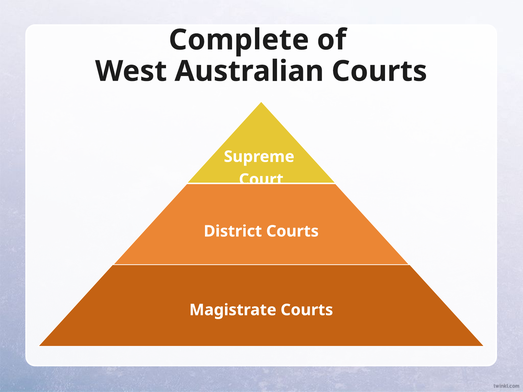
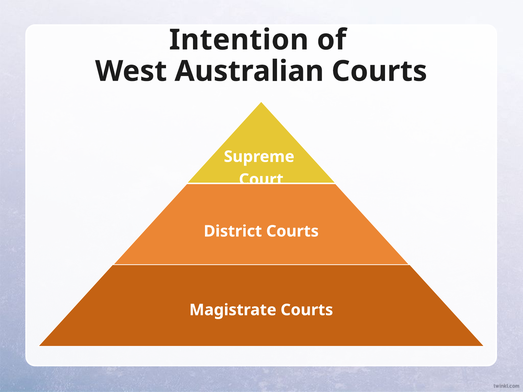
Complete: Complete -> Intention
